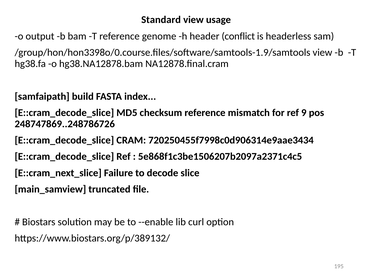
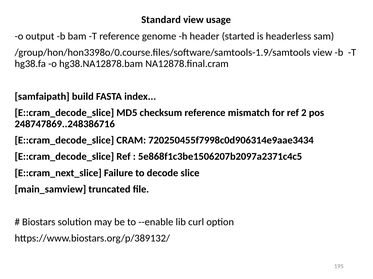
conflict: conflict -> started
9: 9 -> 2
248747869..248786726: 248747869..248786726 -> 248747869..248386716
